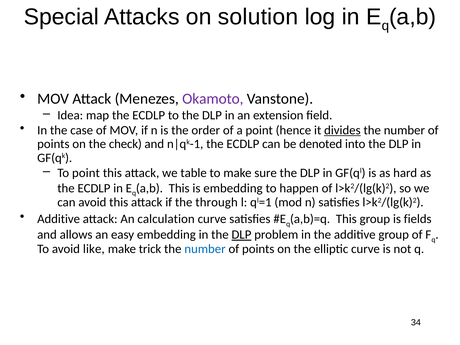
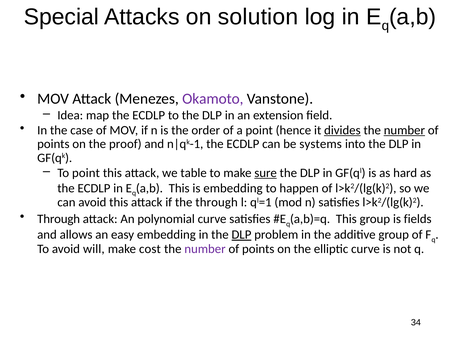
number at (404, 130) underline: none -> present
check: check -> proof
denoted: denoted -> systems
sure underline: none -> present
Additive at (59, 219): Additive -> Through
calculation: calculation -> polynomial
like: like -> will
trick: trick -> cost
number at (205, 249) colour: blue -> purple
